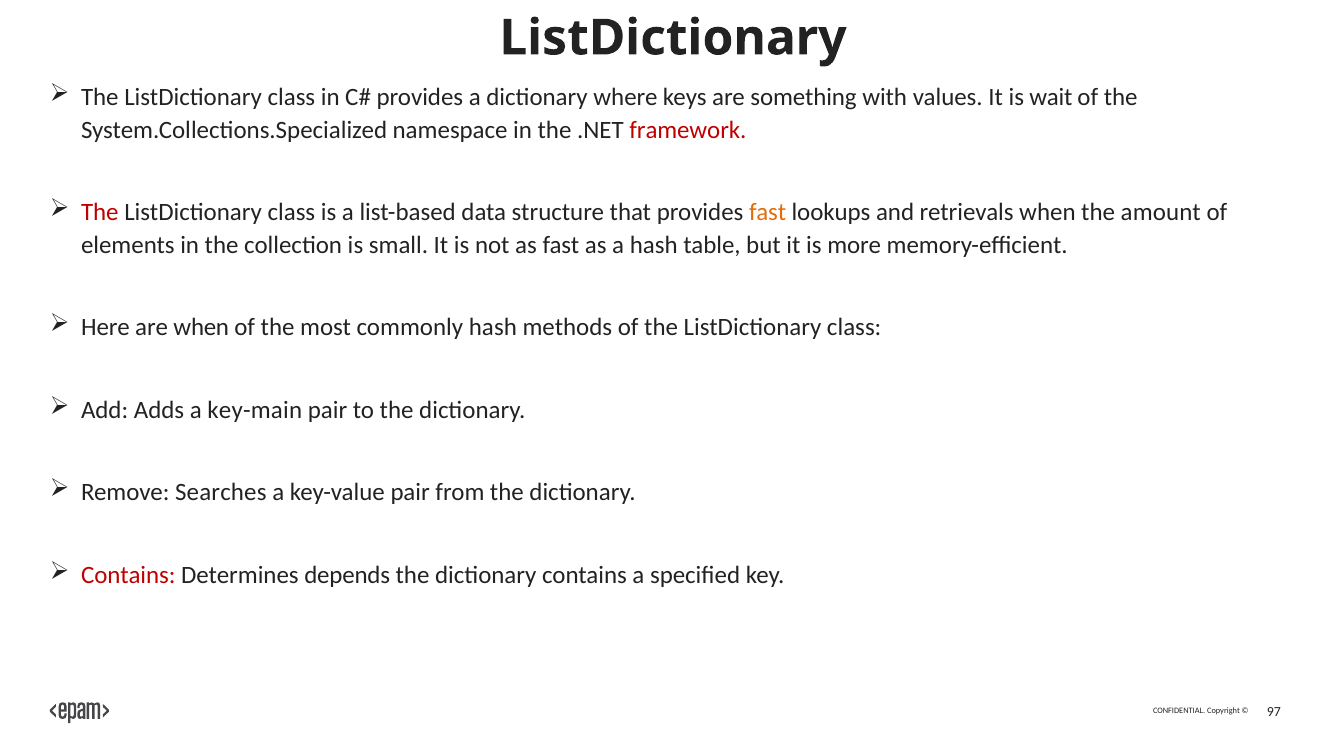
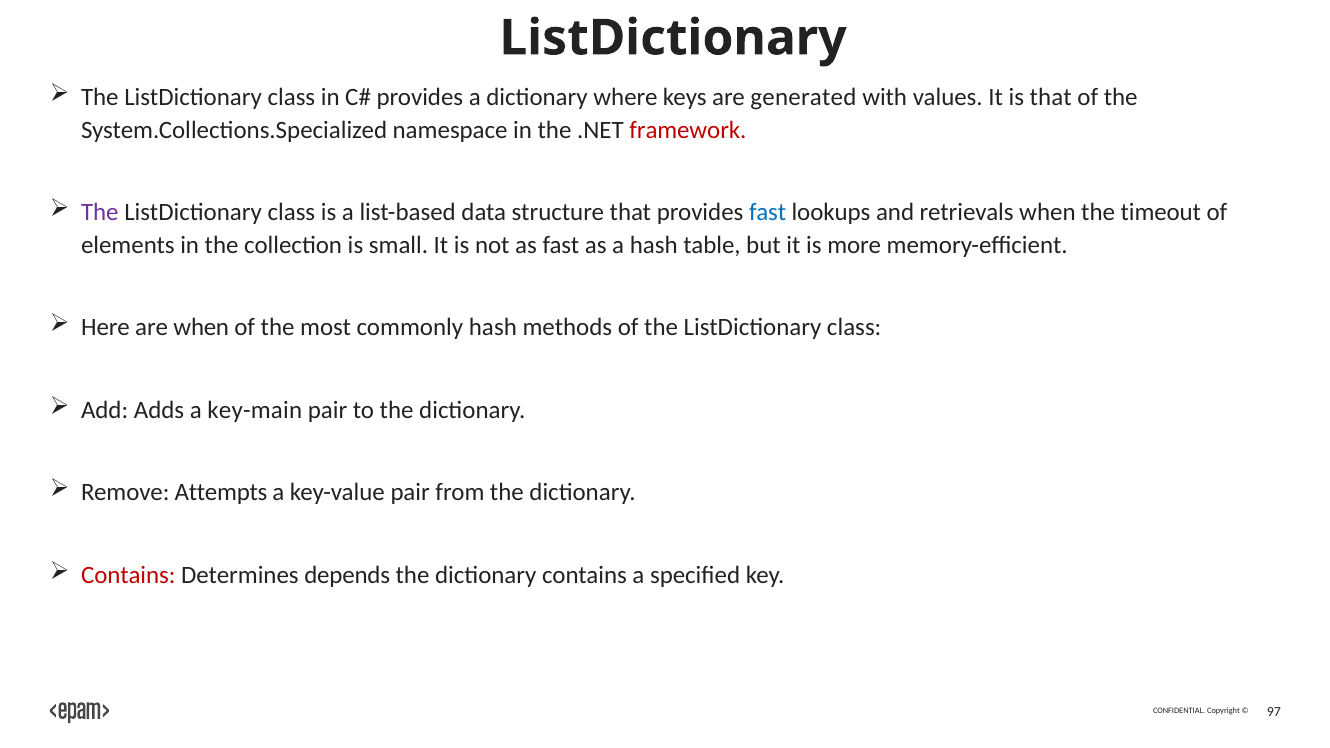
something: something -> generated
is wait: wait -> that
The at (100, 212) colour: red -> purple
fast at (768, 212) colour: orange -> blue
amount: amount -> timeout
Searches: Searches -> Attempts
